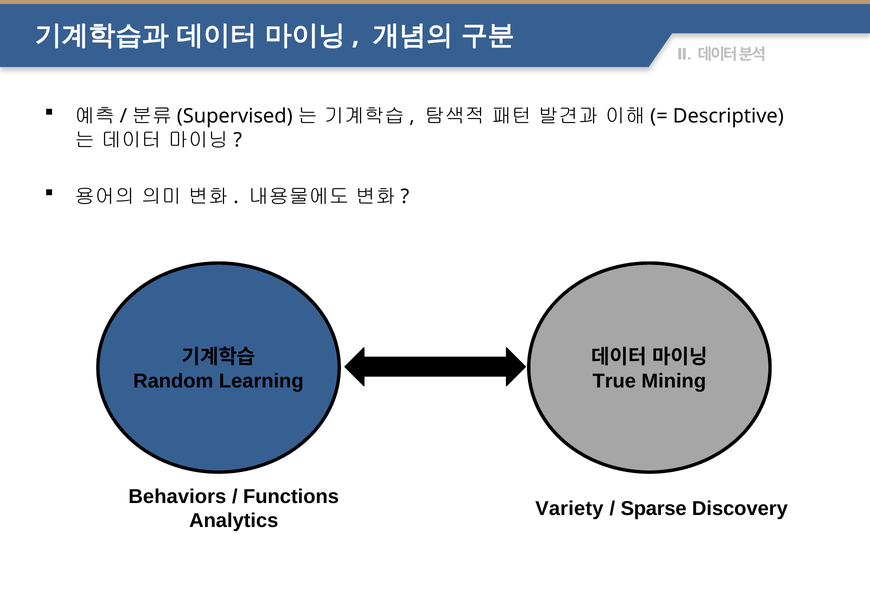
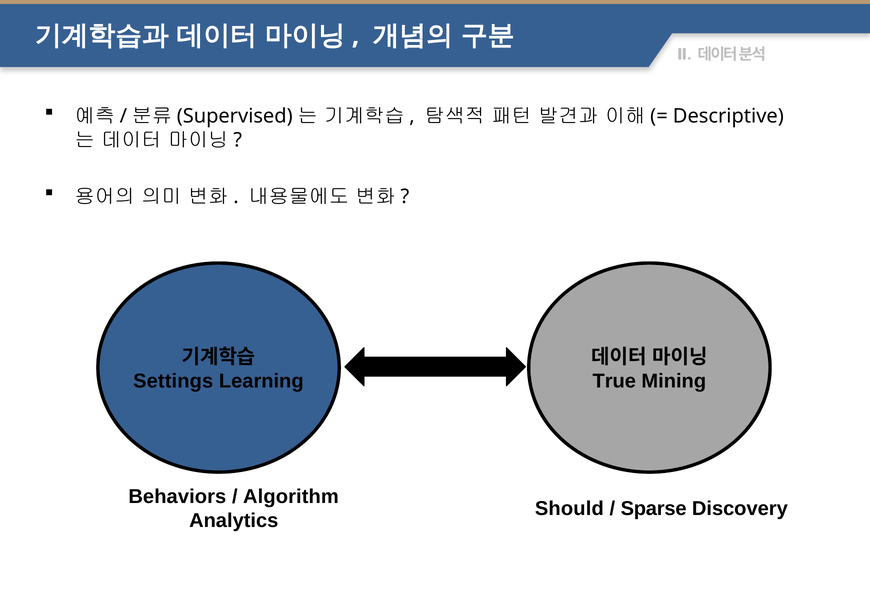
Random: Random -> Settings
Functions: Functions -> Algorithm
Variety: Variety -> Should
